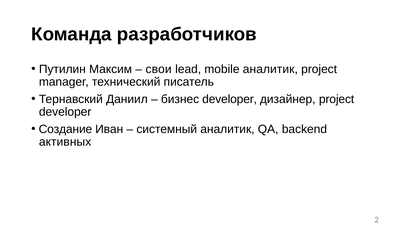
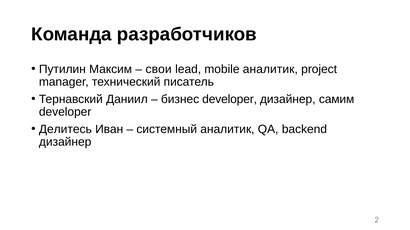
дизайнер project: project -> самим
Создание: Создание -> Делитесь
активных at (65, 142): активных -> дизайнер
